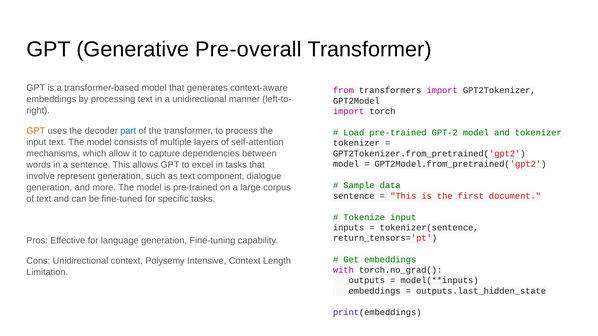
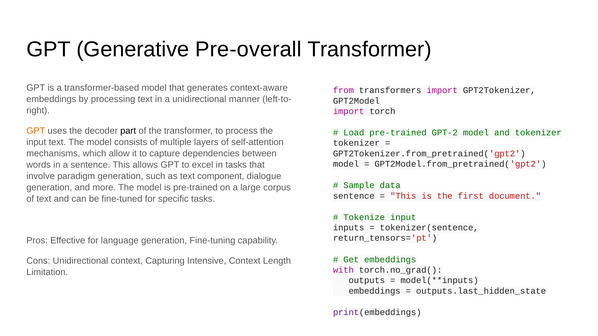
part colour: blue -> black
represent: represent -> paradigm
Polysemy: Polysemy -> Capturing
